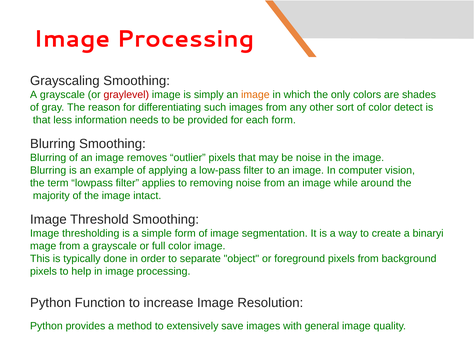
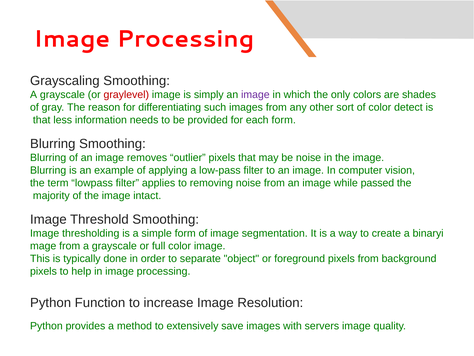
image at (255, 95) colour: orange -> purple
around: around -> passed
general: general -> servers
